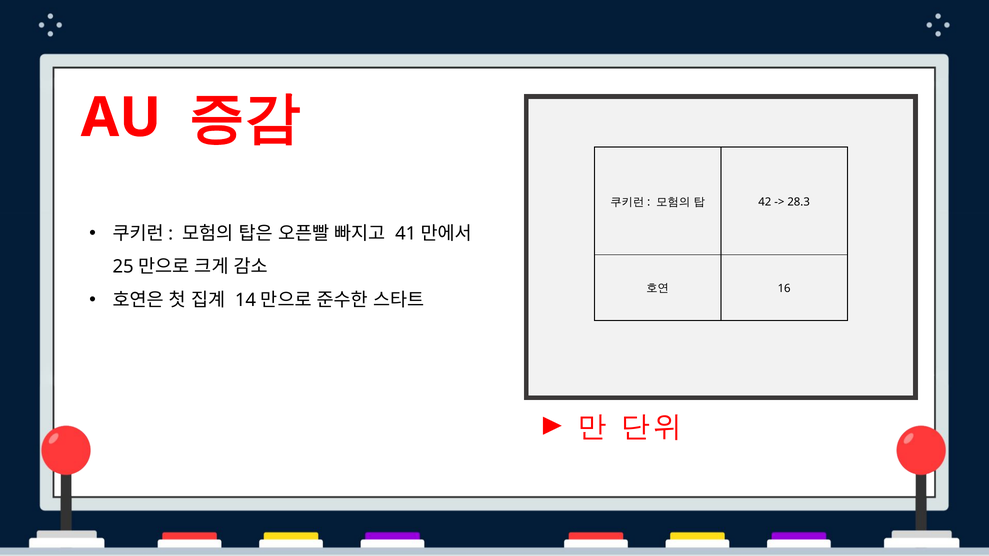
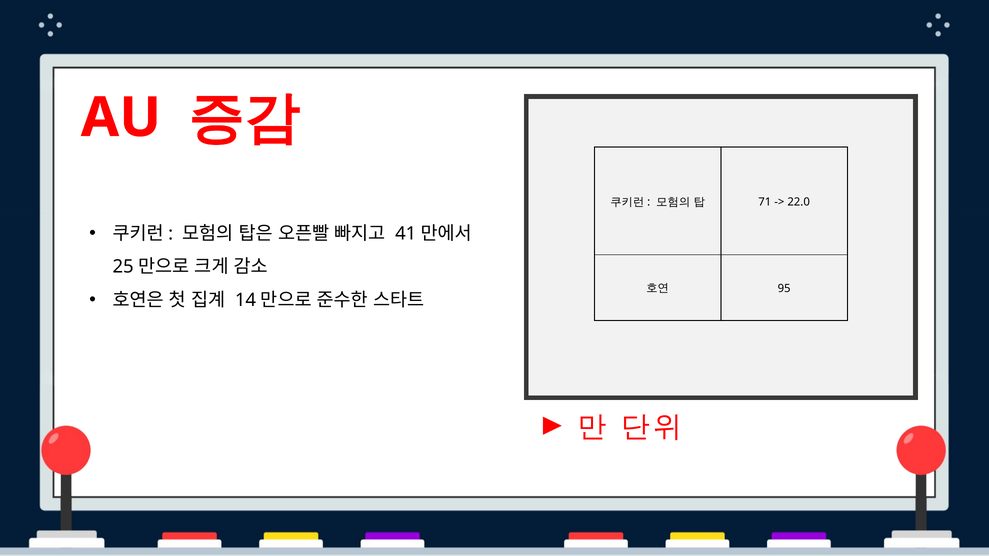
42: 42 -> 71
28.3: 28.3 -> 22.0
16: 16 -> 95
